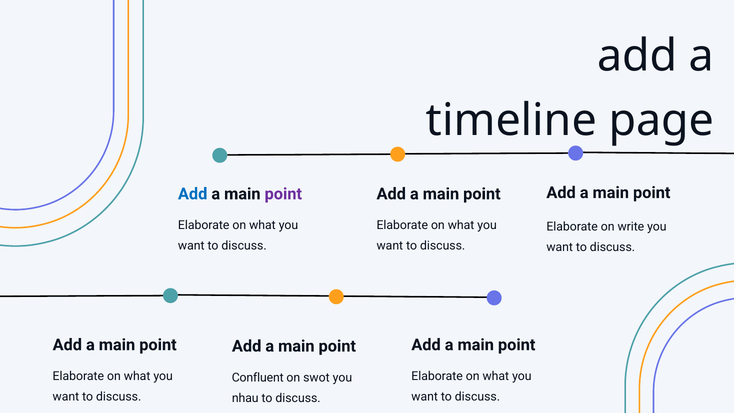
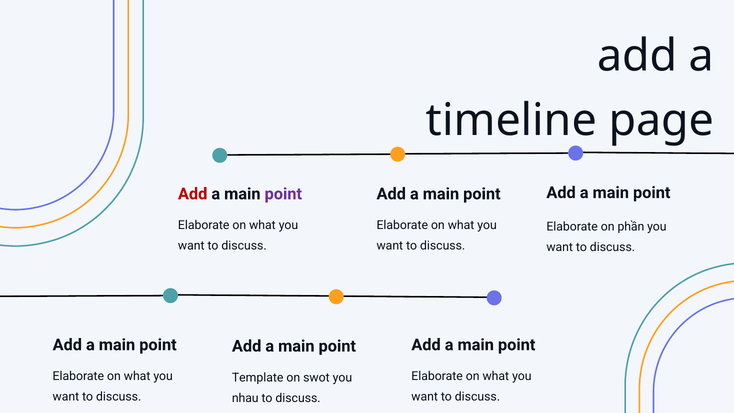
Add at (193, 194) colour: blue -> red
write: write -> phần
Confluent: Confluent -> Template
